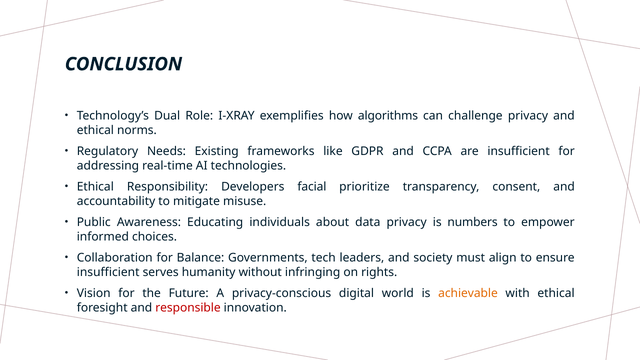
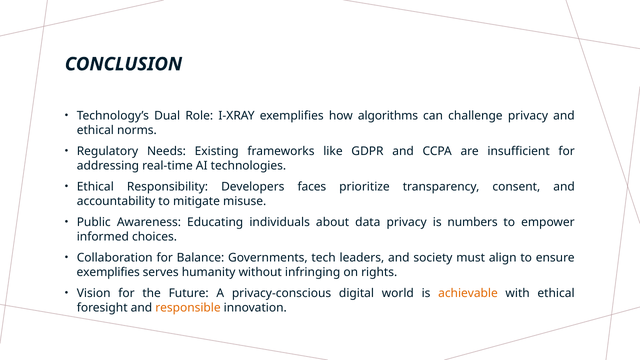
facial: facial -> faces
insufficient at (108, 272): insufficient -> exemplifies
responsible colour: red -> orange
